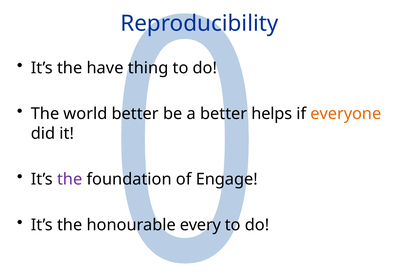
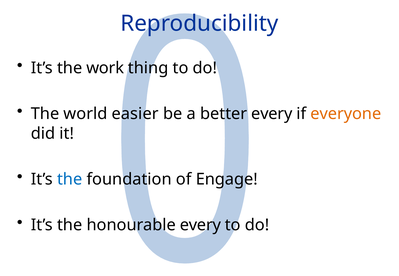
have: have -> work
world better: better -> easier
better helps: helps -> every
the at (70, 179) colour: purple -> blue
